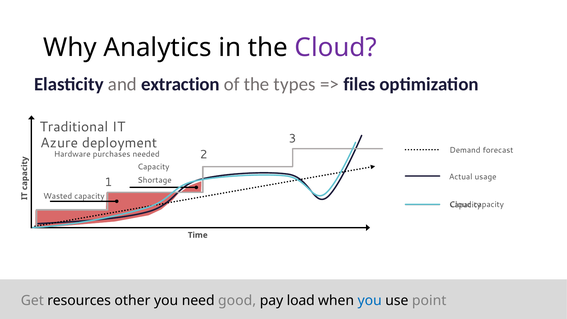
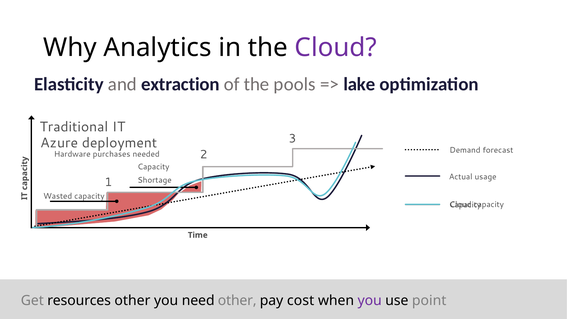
types: types -> pools
files: files -> lake
need good: good -> other
load: load -> cost
you at (370, 300) colour: blue -> purple
